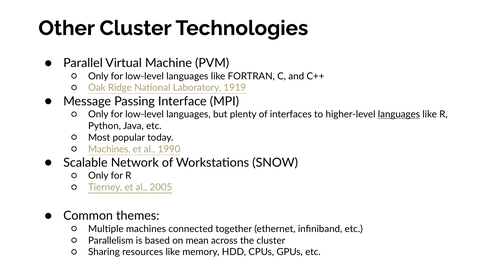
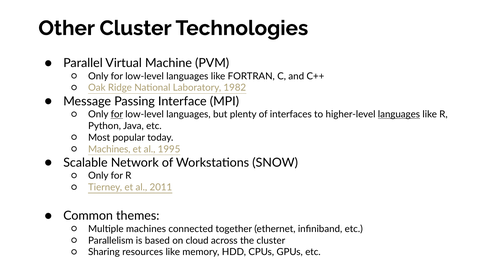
1919: 1919 -> 1982
for at (117, 114) underline: none -> present
1990: 1990 -> 1995
2005: 2005 -> 2011
mean: mean -> cloud
